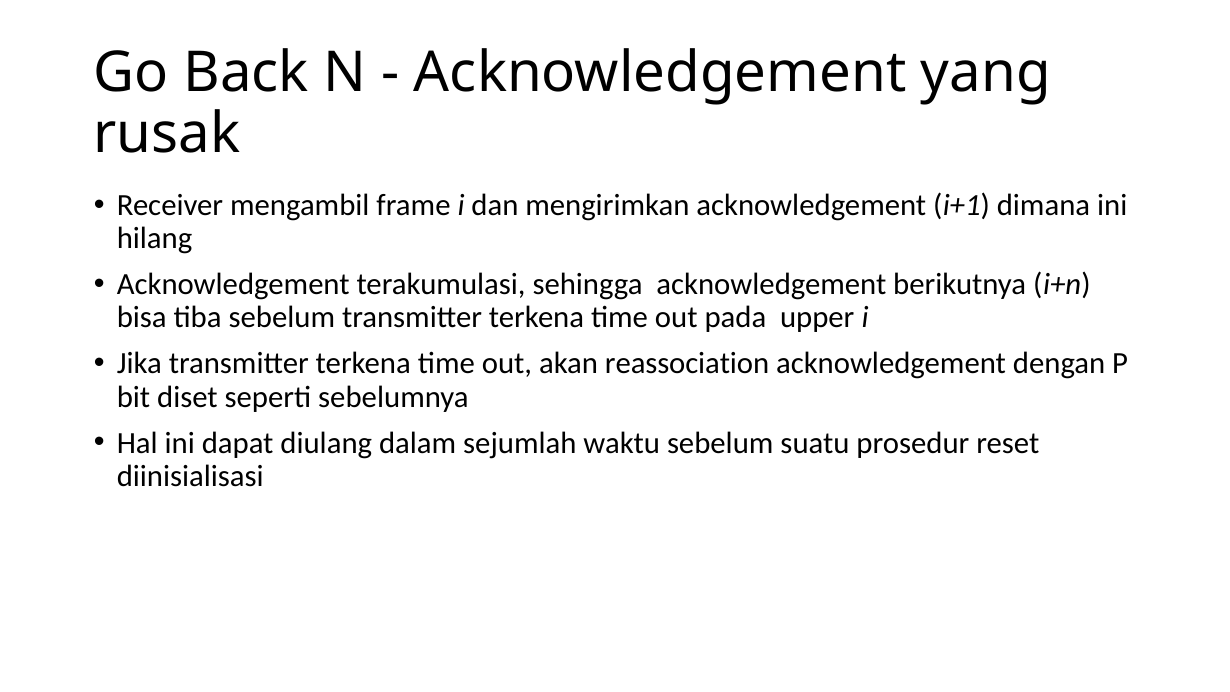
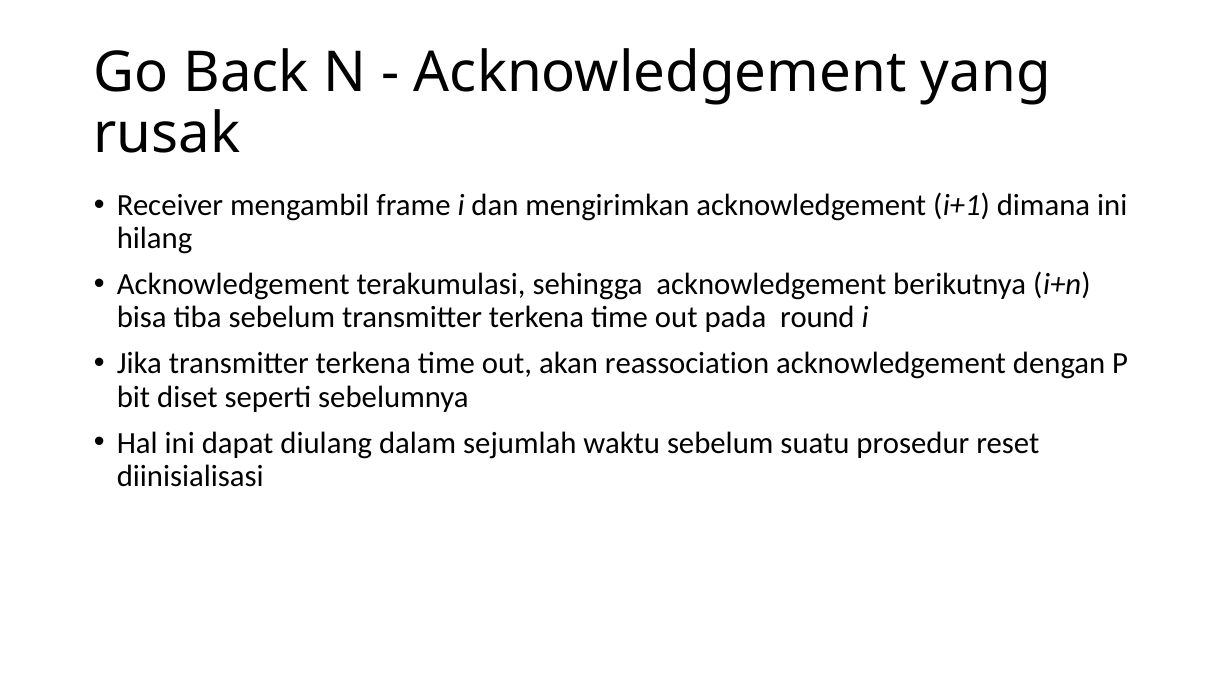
upper: upper -> round
